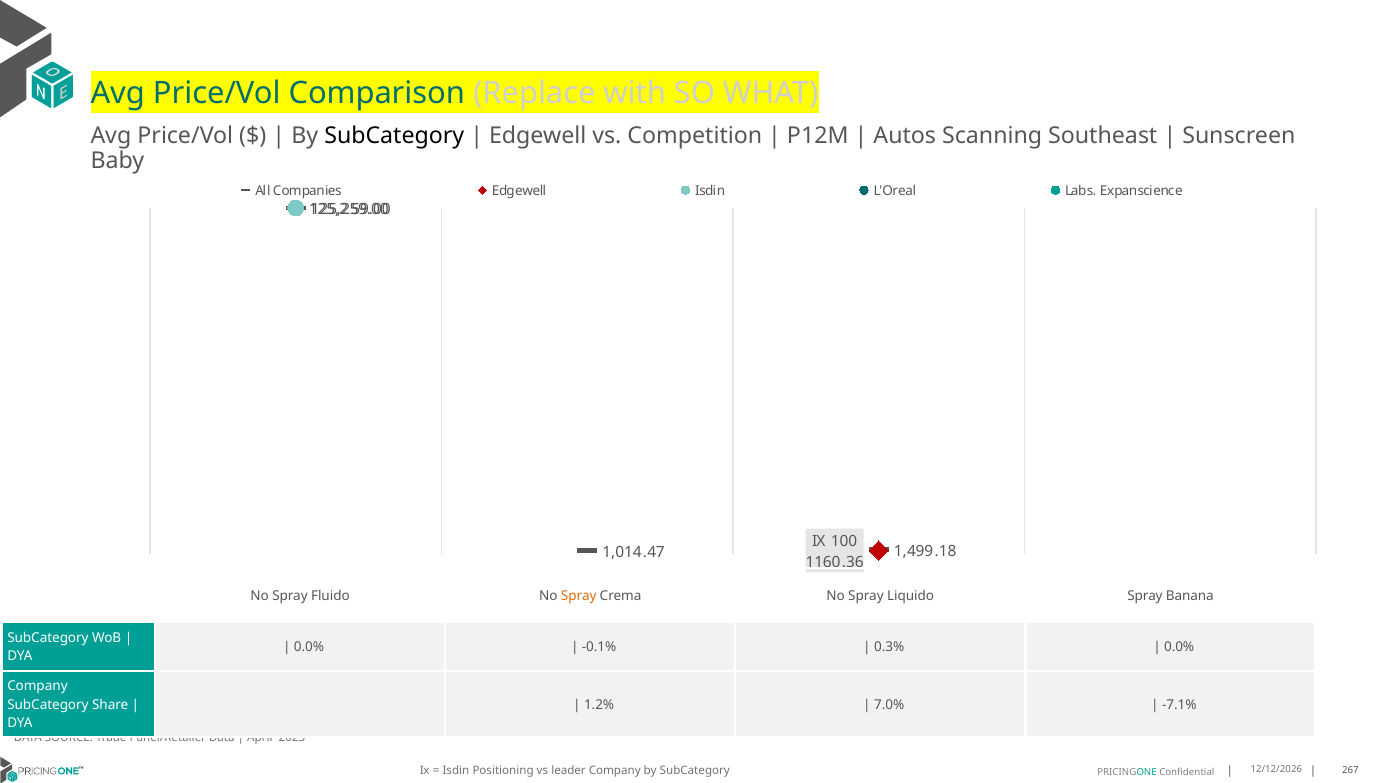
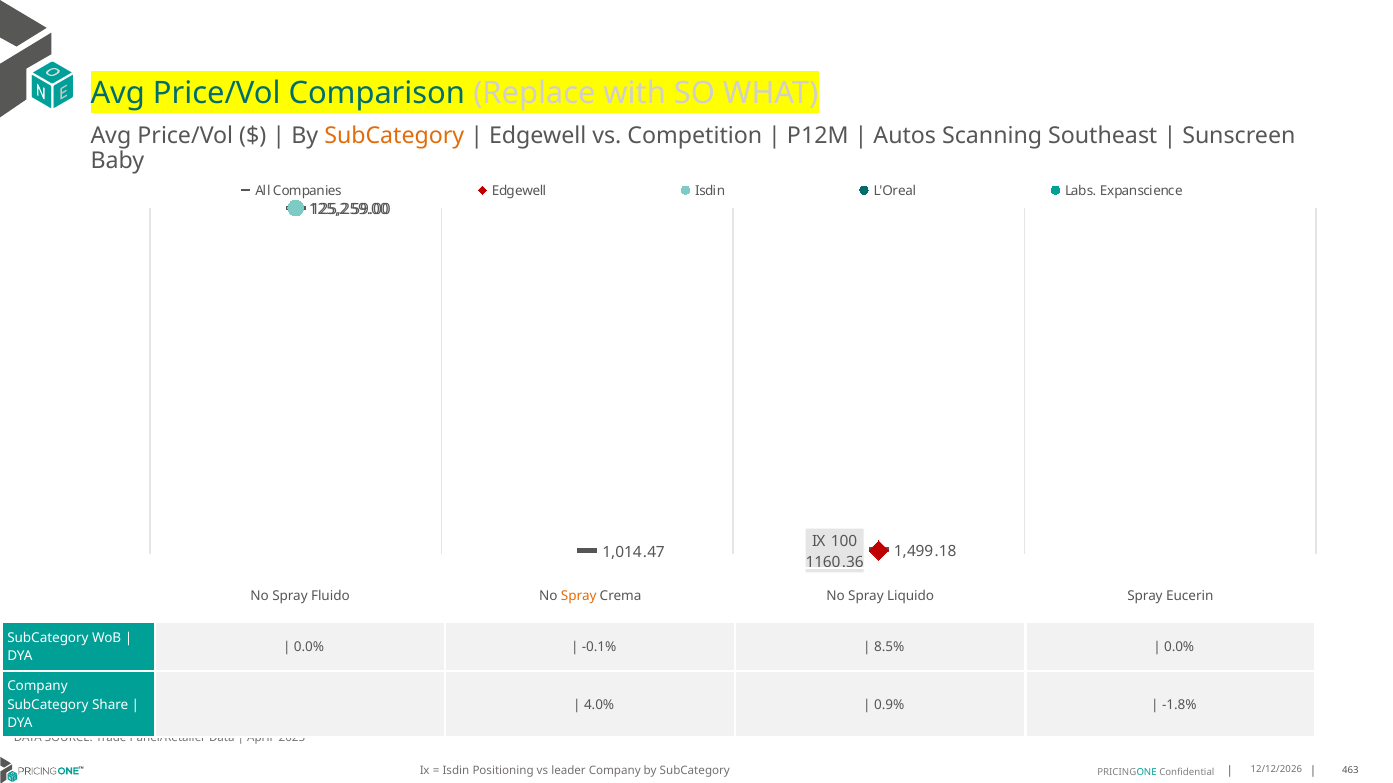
SubCategory at (394, 136) colour: black -> orange
Banana: Banana -> Eucerin
0.3%: 0.3% -> 8.5%
1.2%: 1.2% -> 4.0%
7.0%: 7.0% -> 0.9%
-7.1%: -7.1% -> -1.8%
267: 267 -> 463
